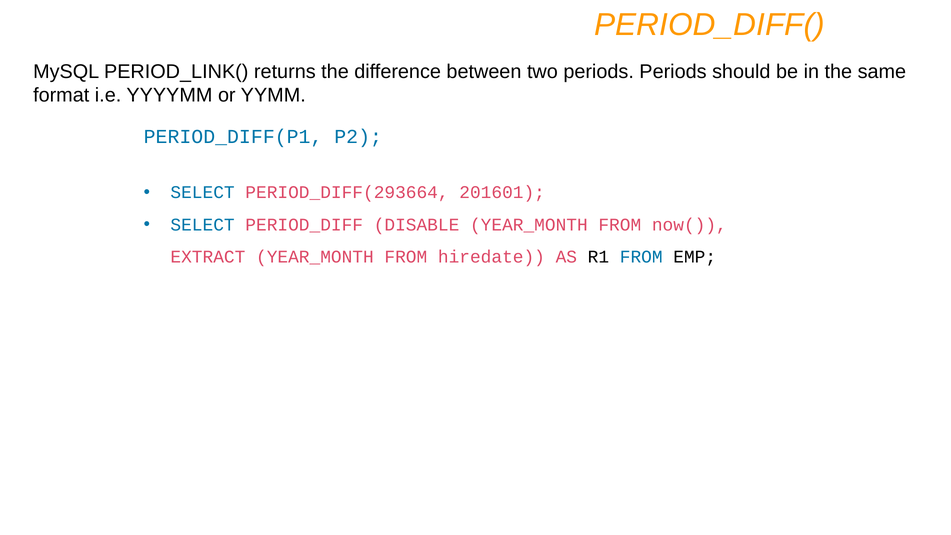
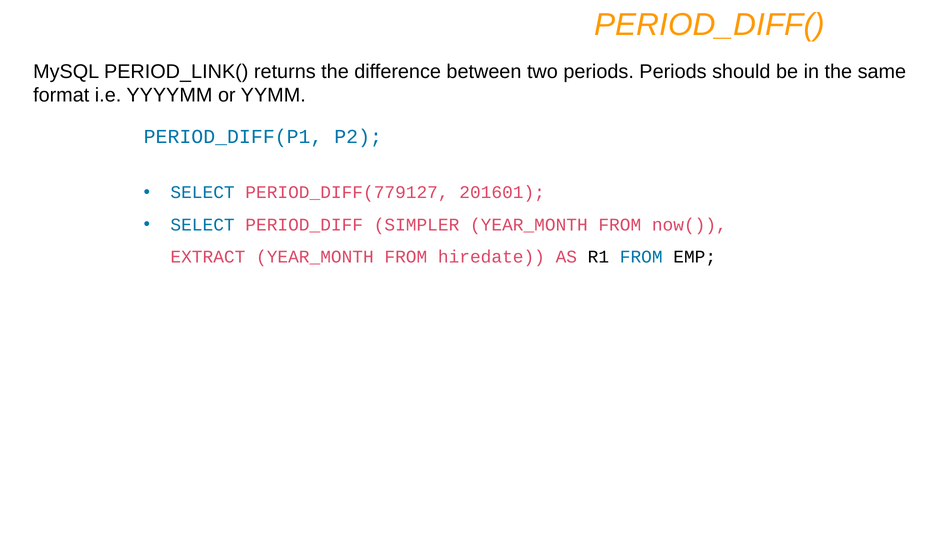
PERIOD_DIFF(293664: PERIOD_DIFF(293664 -> PERIOD_DIFF(779127
DISABLE: DISABLE -> SIMPLER
